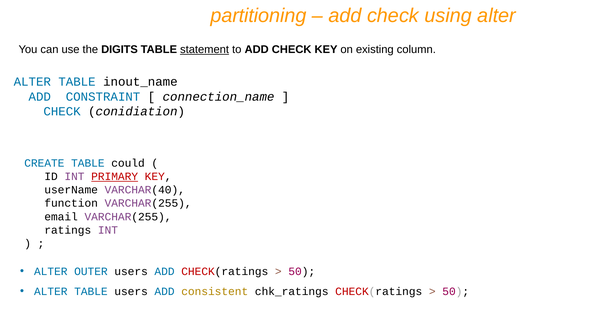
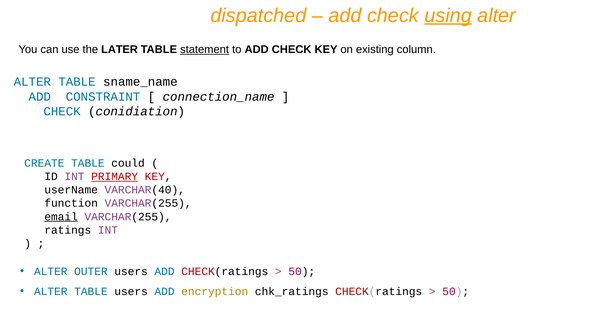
partitioning: partitioning -> dispatched
using underline: none -> present
DIGITS: DIGITS -> LATER
inout_name: inout_name -> sname_name
email underline: none -> present
consistent: consistent -> encryption
